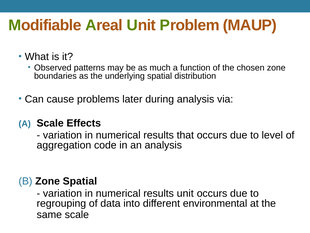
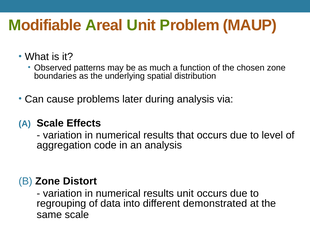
Zone Spatial: Spatial -> Distort
environmental: environmental -> demonstrated
